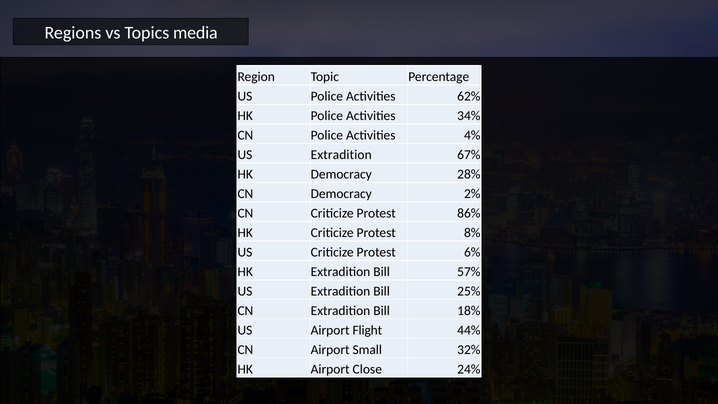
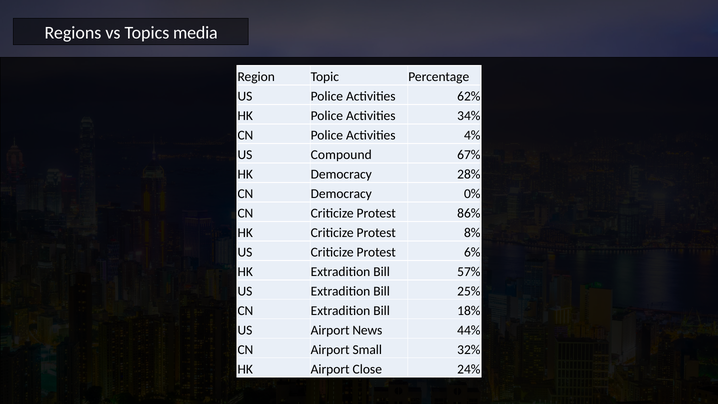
Extradition at (341, 155): Extradition -> Compound
2%: 2% -> 0%
Flight: Flight -> News
